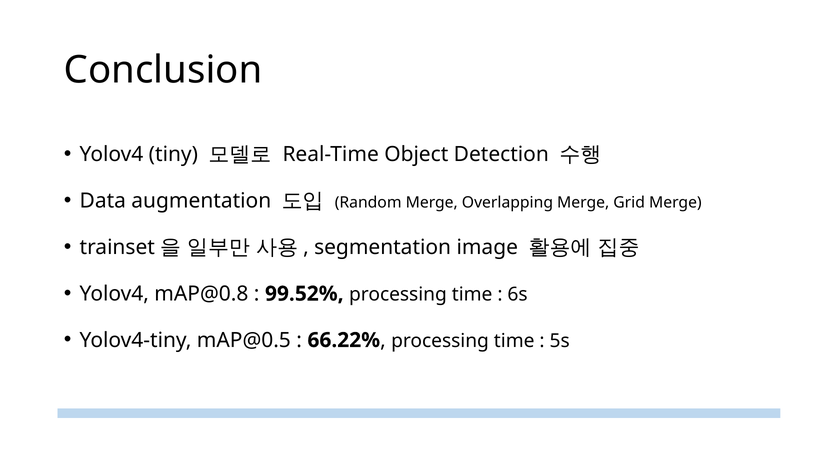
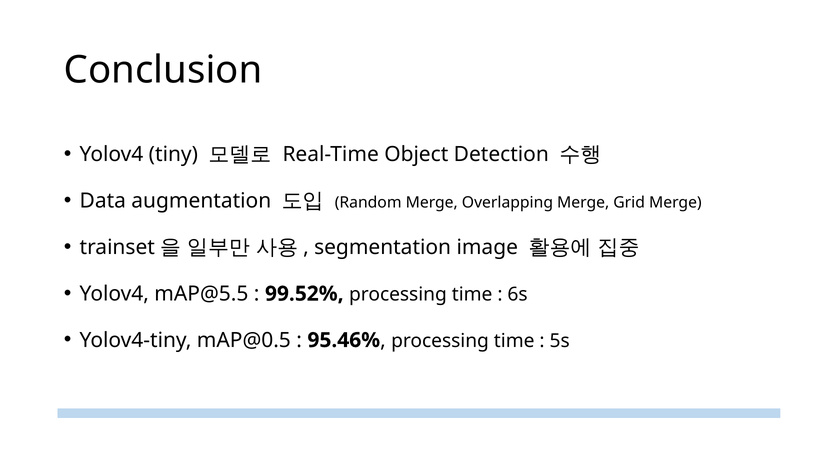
mAP@0.8: mAP@0.8 -> mAP@5.5
66.22%: 66.22% -> 95.46%
